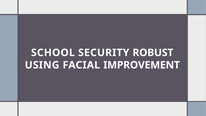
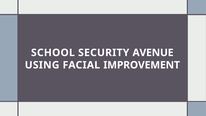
ROBUST: ROBUST -> AVENUE
